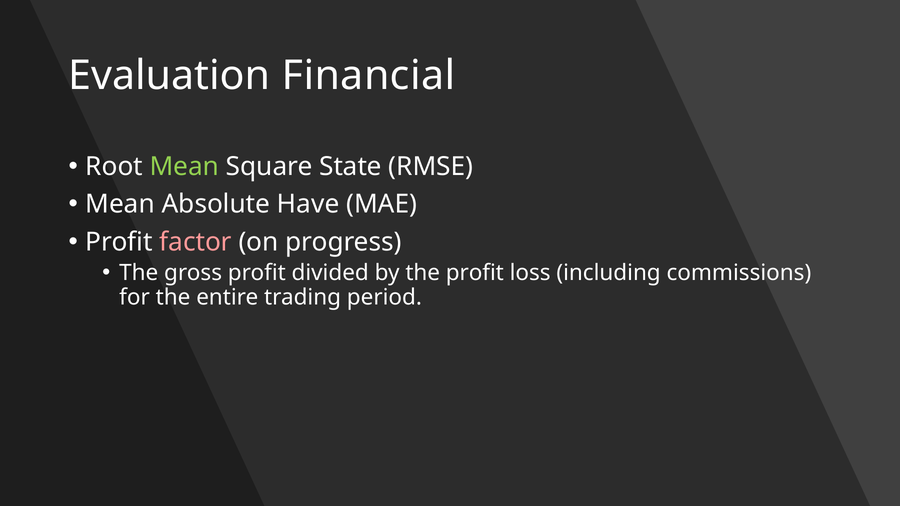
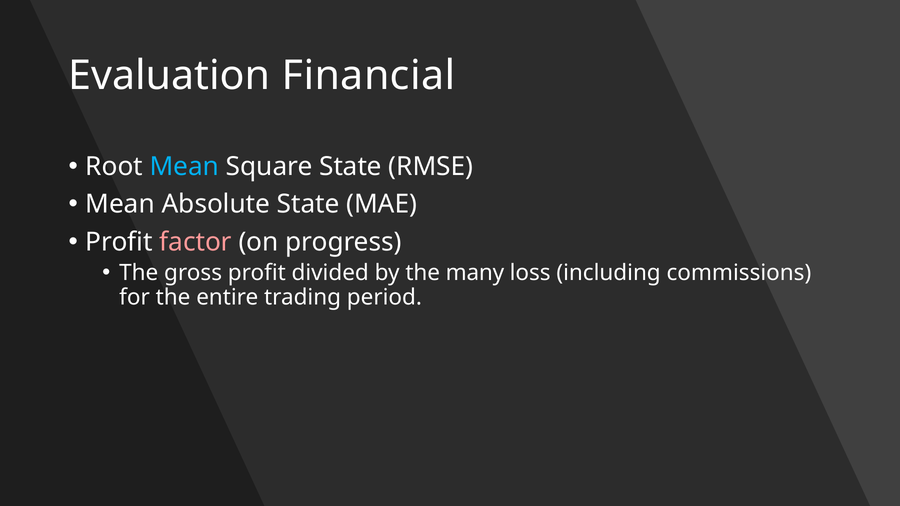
Mean at (184, 167) colour: light green -> light blue
Absolute Have: Have -> State
the profit: profit -> many
